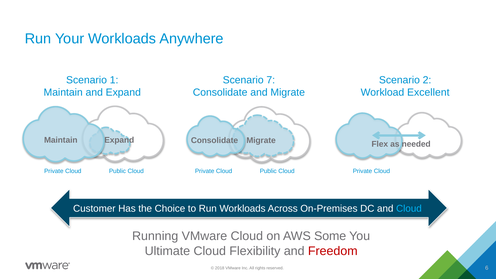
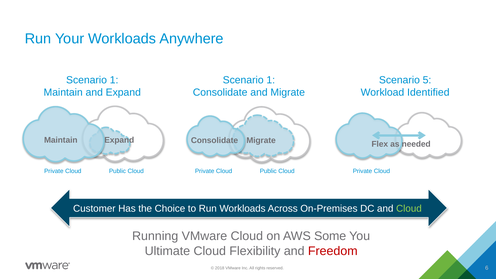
7 at (271, 80): 7 -> 1
2: 2 -> 5
Excellent: Excellent -> Identified
Cloud at (409, 209) colour: light blue -> light green
